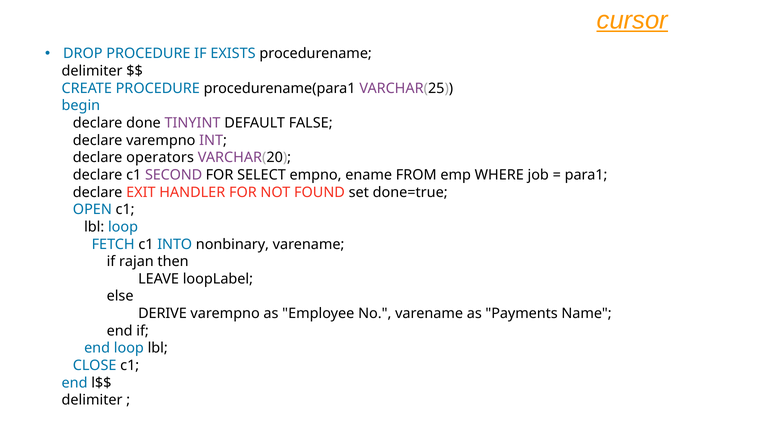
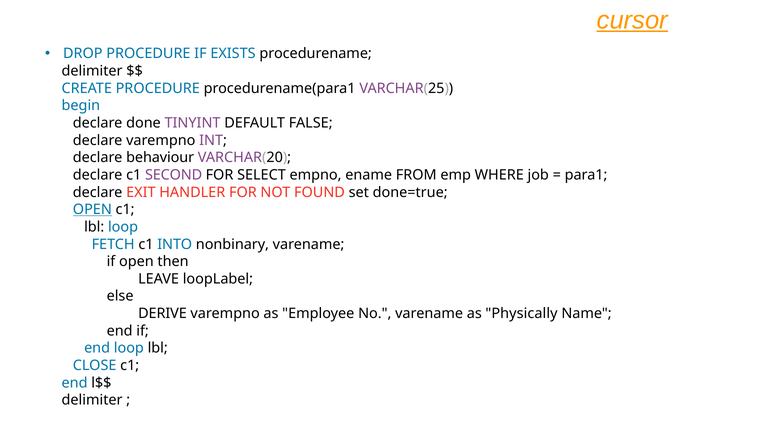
operators: operators -> behaviour
OPEN at (92, 210) underline: none -> present
if rajan: rajan -> open
Payments: Payments -> Physically
